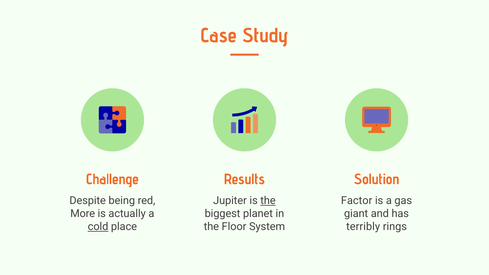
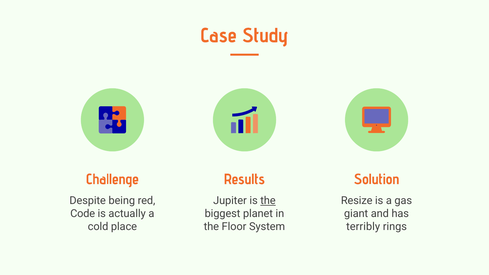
Factor: Factor -> Resize
More: More -> Code
cold underline: present -> none
